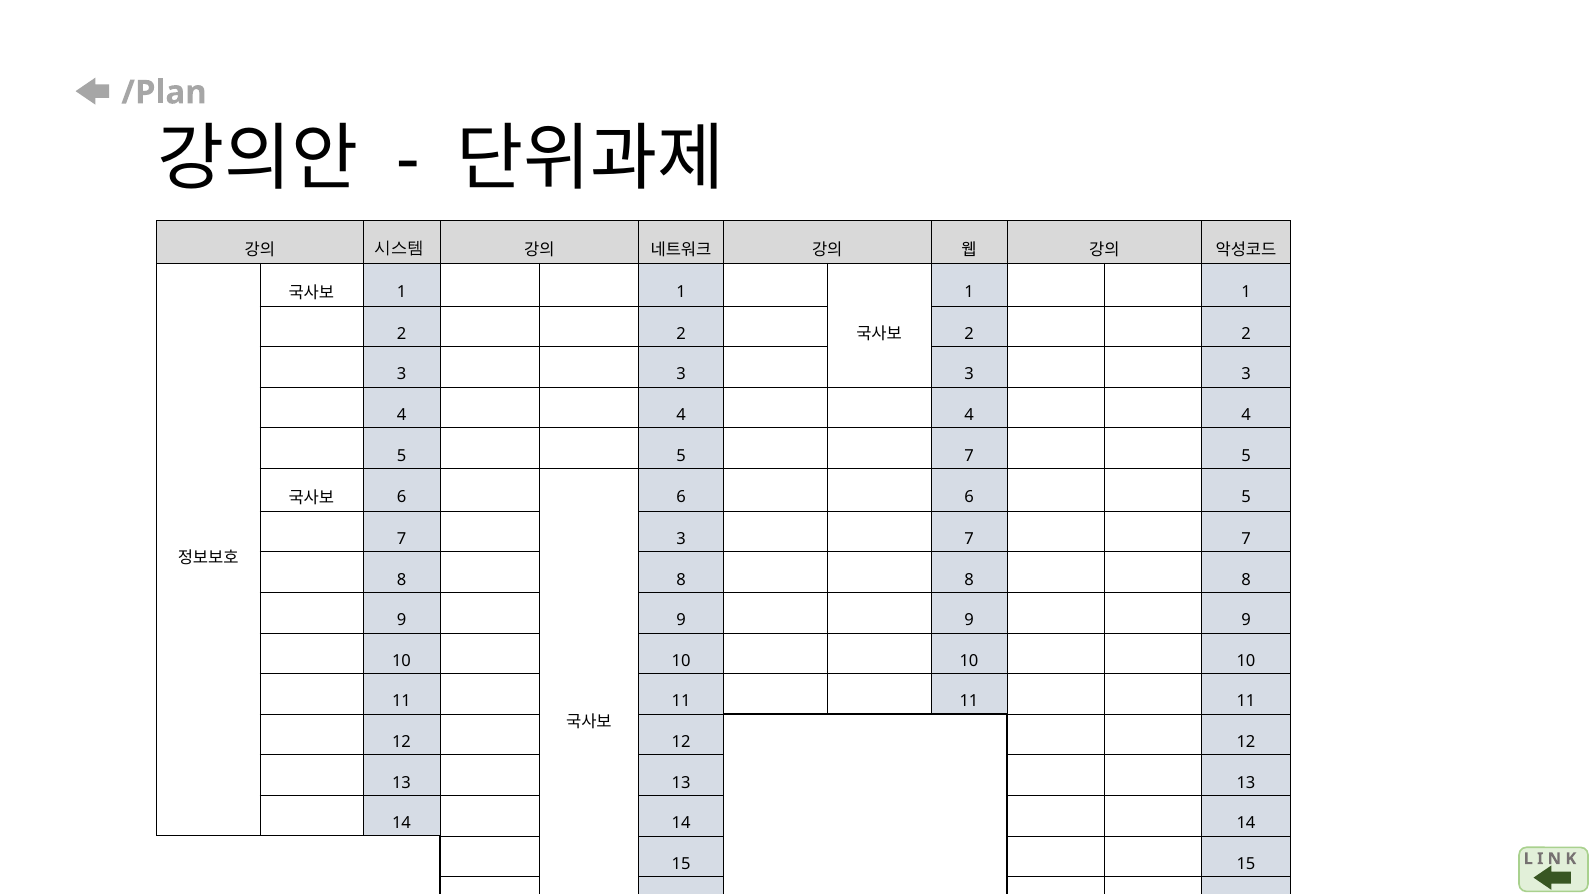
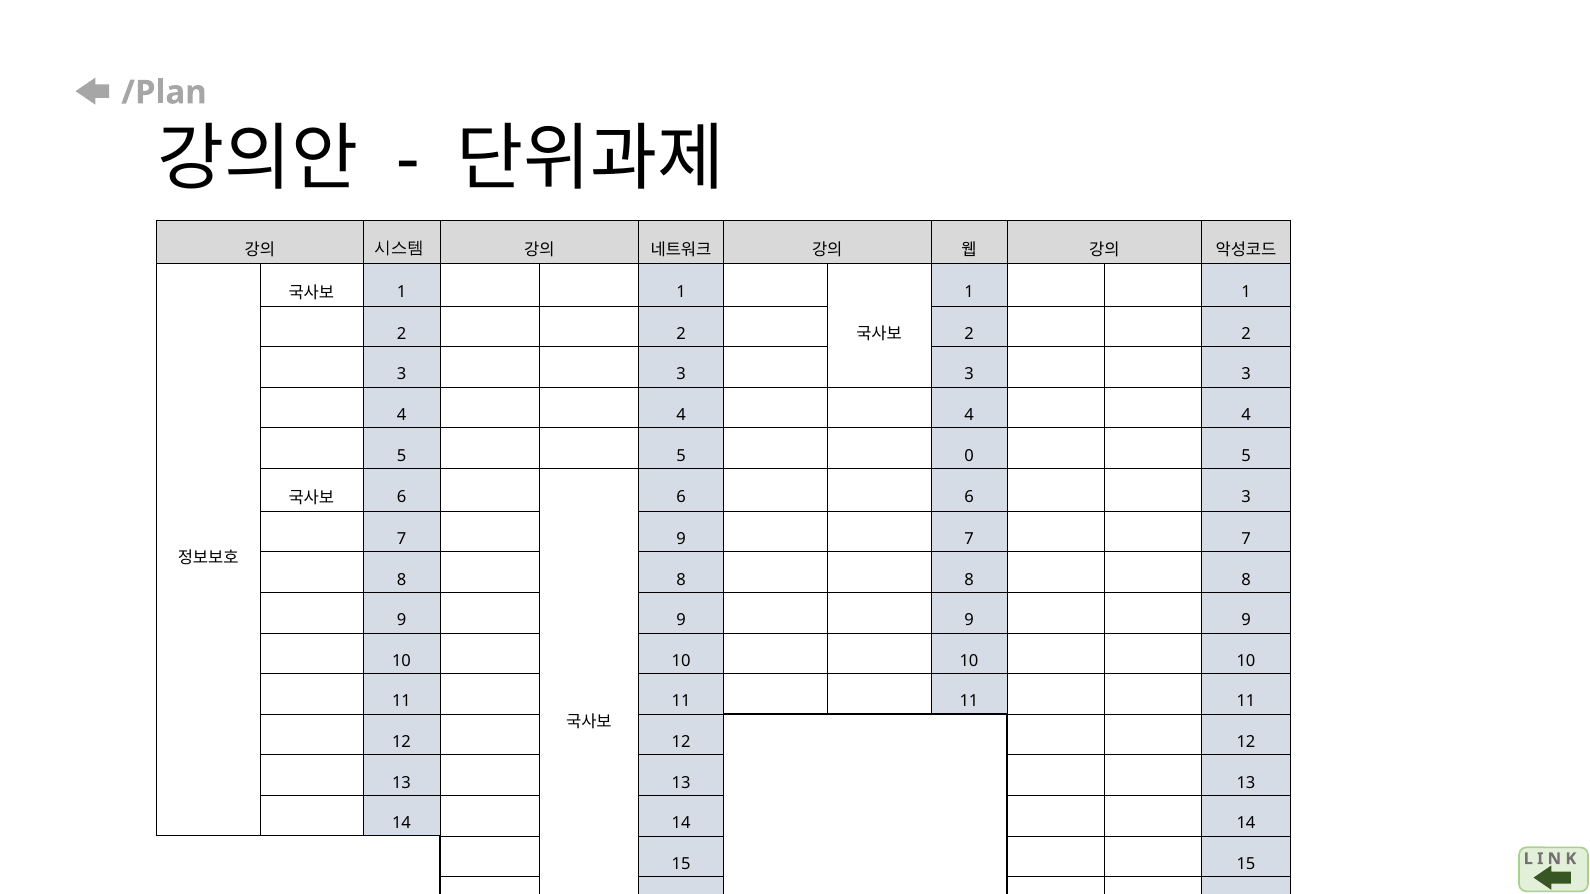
5 5 7: 7 -> 0
6 5: 5 -> 3
7 3: 3 -> 9
